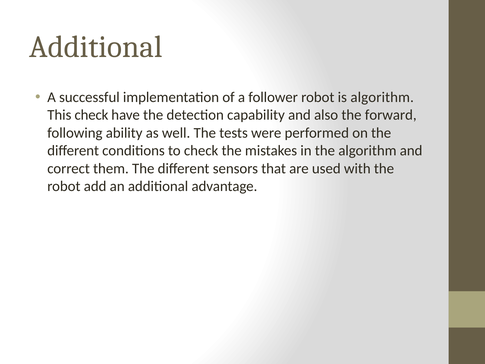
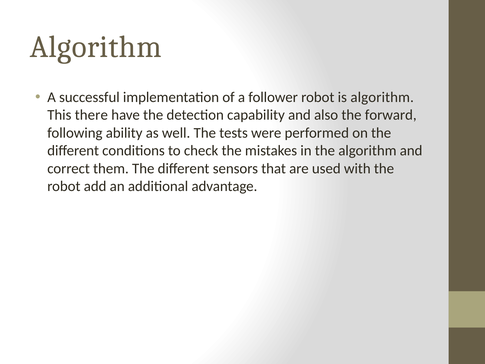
Additional at (96, 47): Additional -> Algorithm
This check: check -> there
